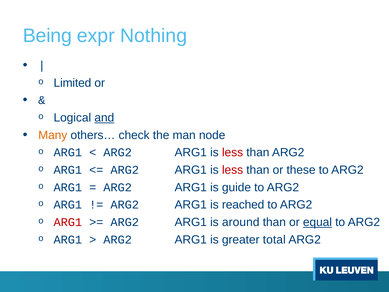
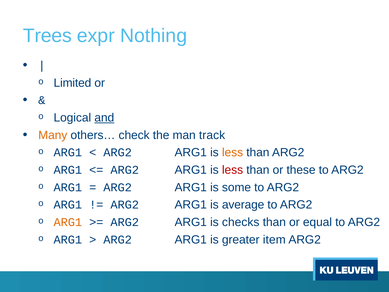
Being: Being -> Trees
node: node -> track
less at (233, 152) colour: red -> orange
guide: guide -> some
reached: reached -> average
ARG1 at (68, 222) colour: red -> orange
around: around -> checks
equal underline: present -> none
total: total -> item
